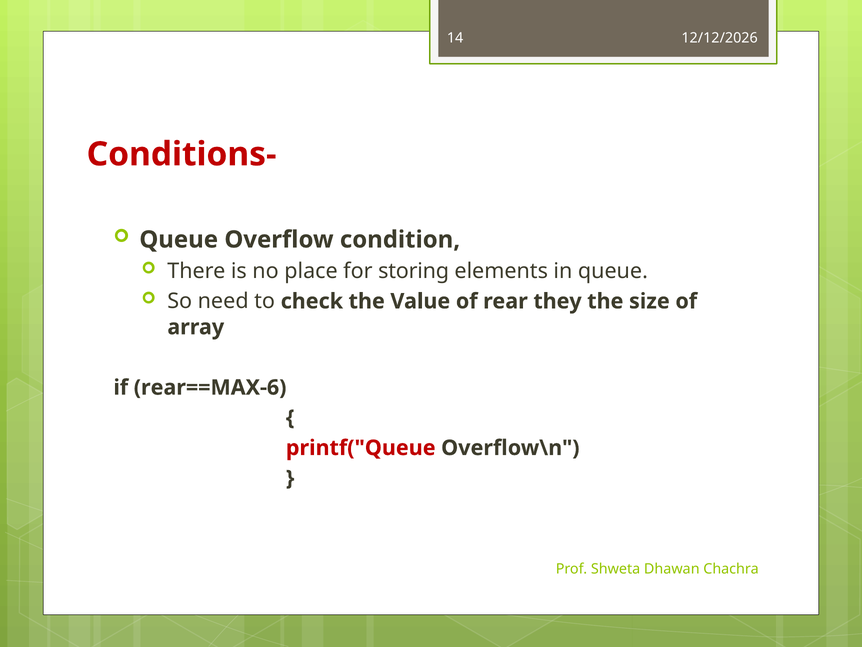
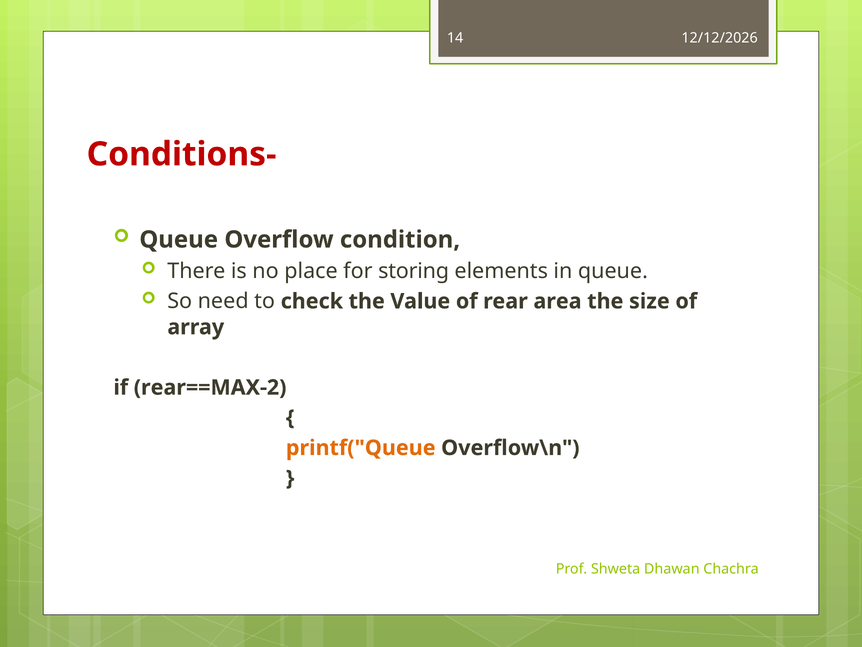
they: they -> area
rear==MAX-6: rear==MAX-6 -> rear==MAX-2
printf("Queue colour: red -> orange
